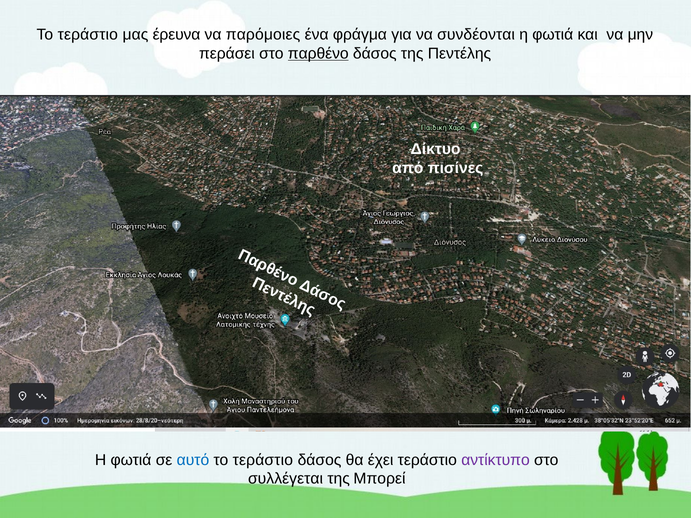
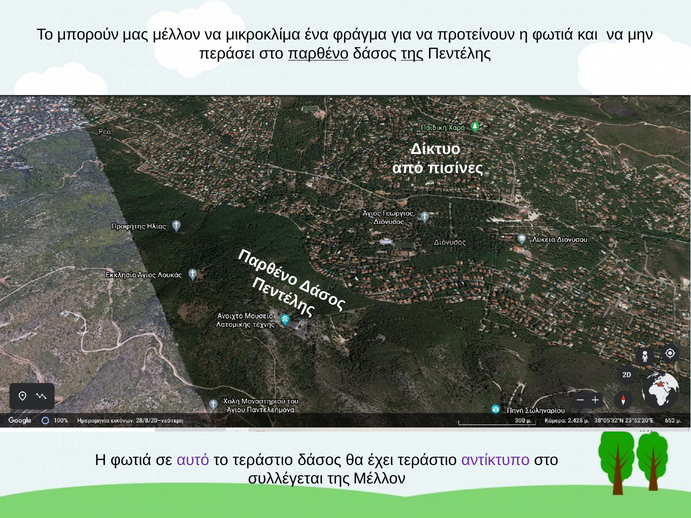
τεράστιο at (88, 35): τεράστιο -> μπορούν
μας έρευνα: έρευνα -> μέλλον
παρόμοιες: παρόμοιες -> μικροκλίμα
συνδέονται: συνδέονται -> προτείνουν
της at (412, 54) underline: none -> present
αυτό colour: blue -> purple
της Μπορεί: Μπορεί -> Μέλλον
